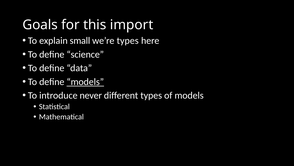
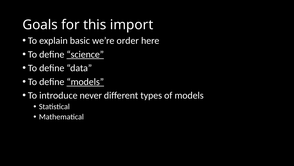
small: small -> basic
we’re types: types -> order
science underline: none -> present
